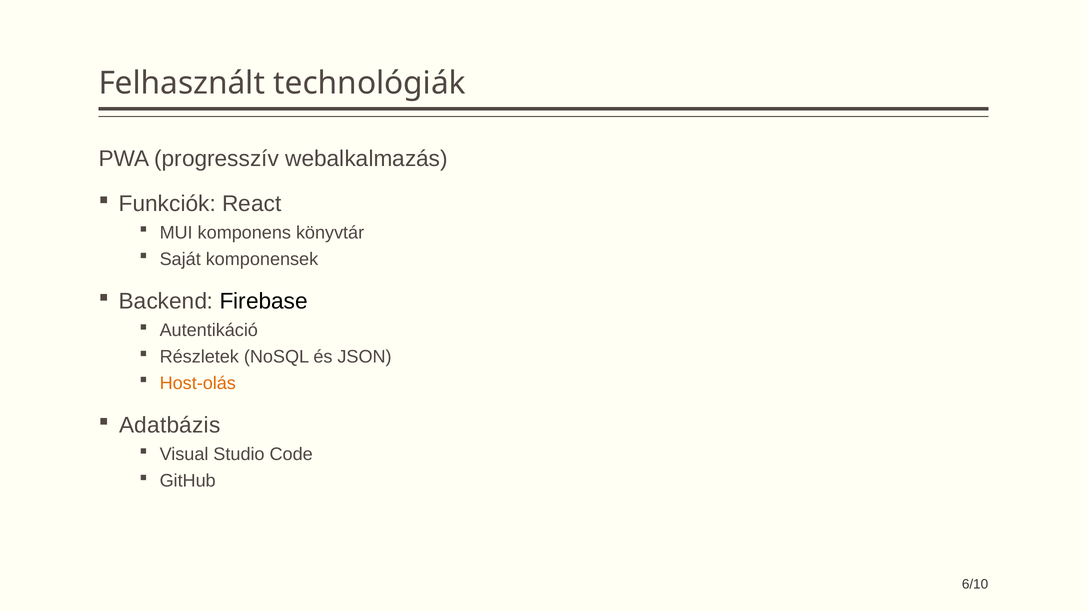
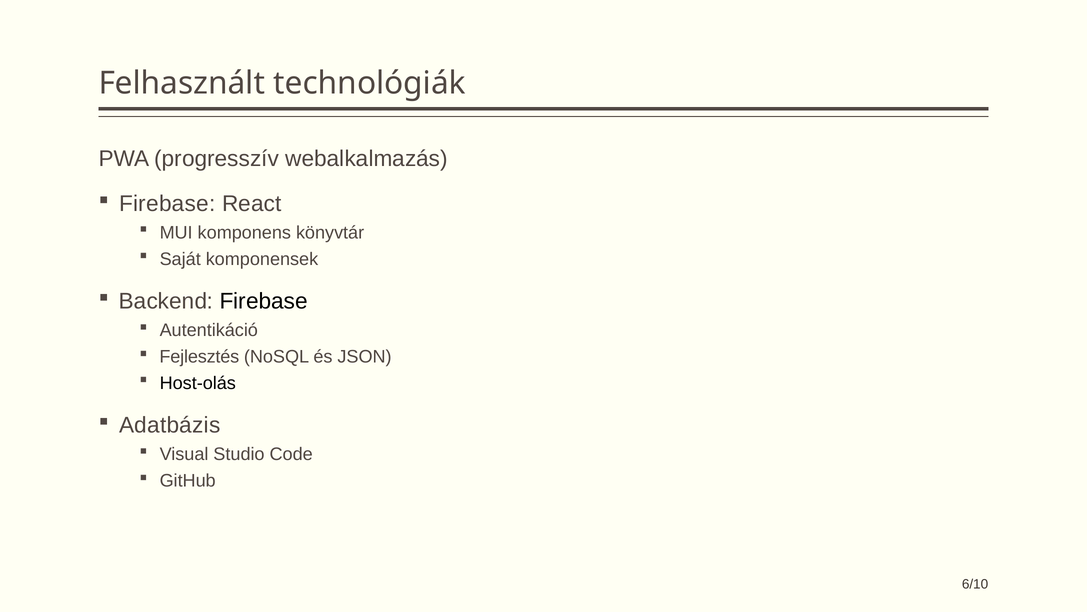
Funkciók at (167, 204): Funkciók -> Firebase
Részletek: Részletek -> Fejlesztés
Host-olás colour: orange -> black
